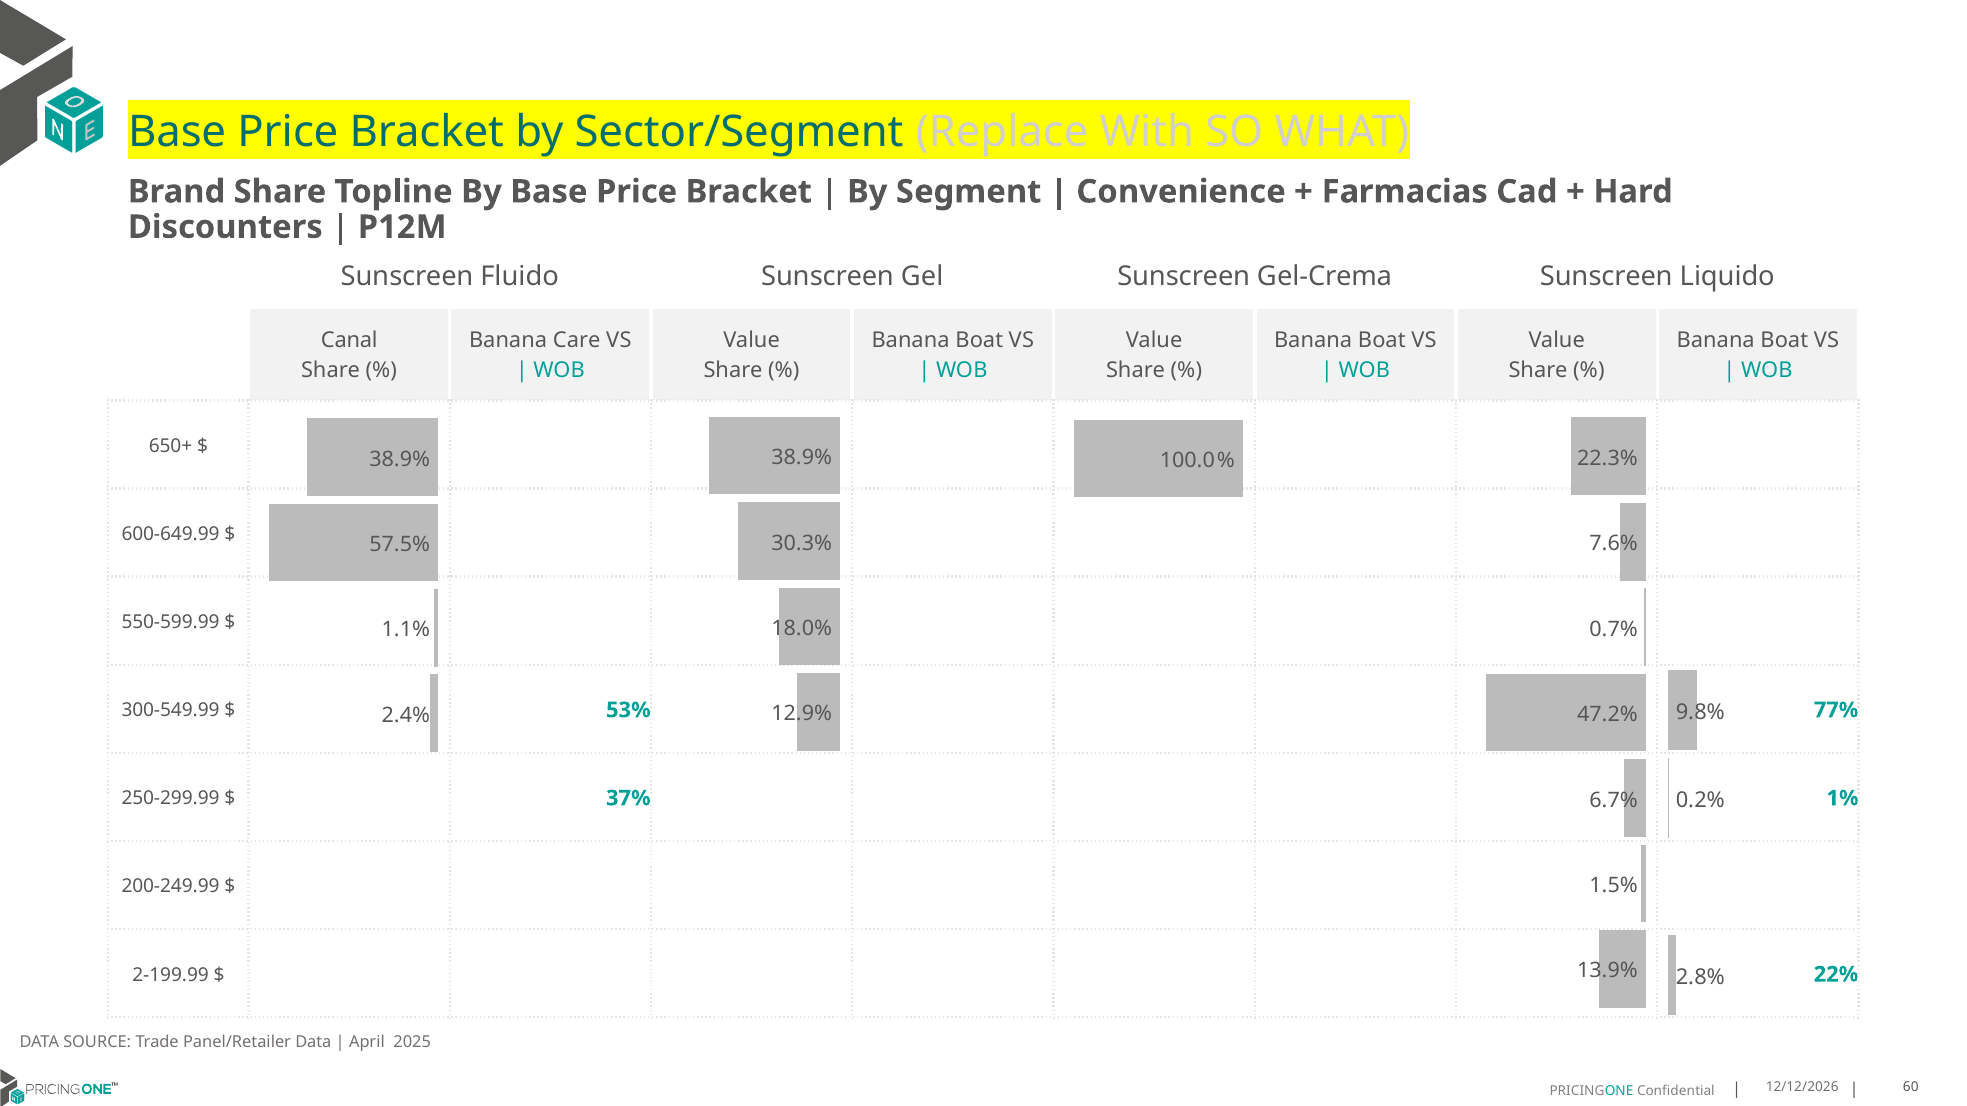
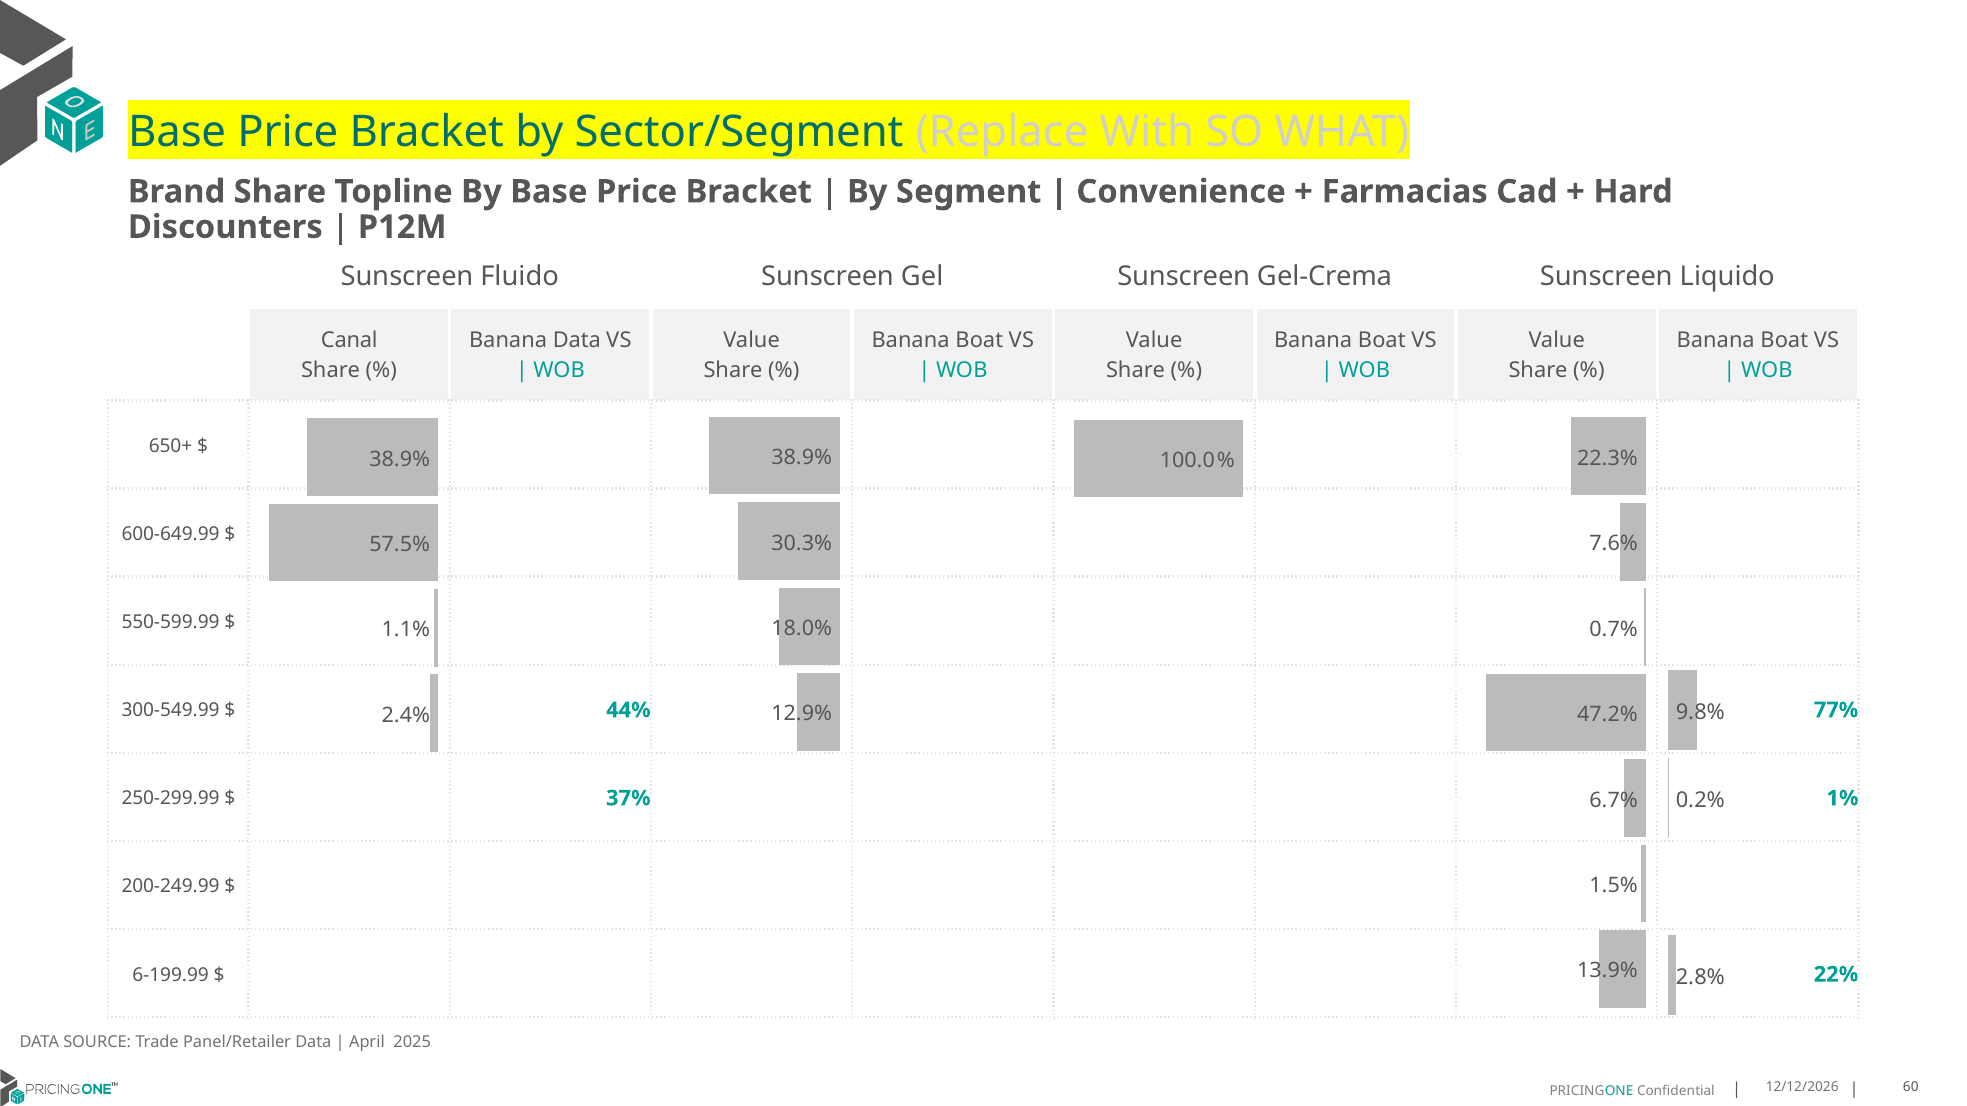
Banana Care: Care -> Data
53%: 53% -> 44%
2-199.99: 2-199.99 -> 6-199.99
